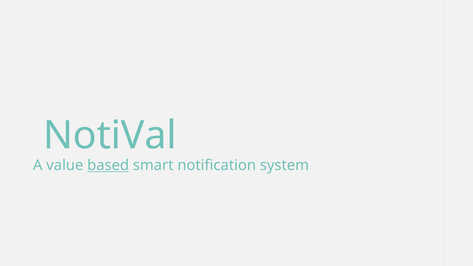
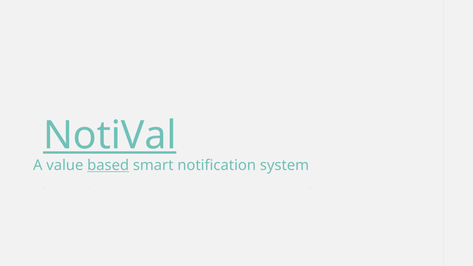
NotiVal underline: none -> present
